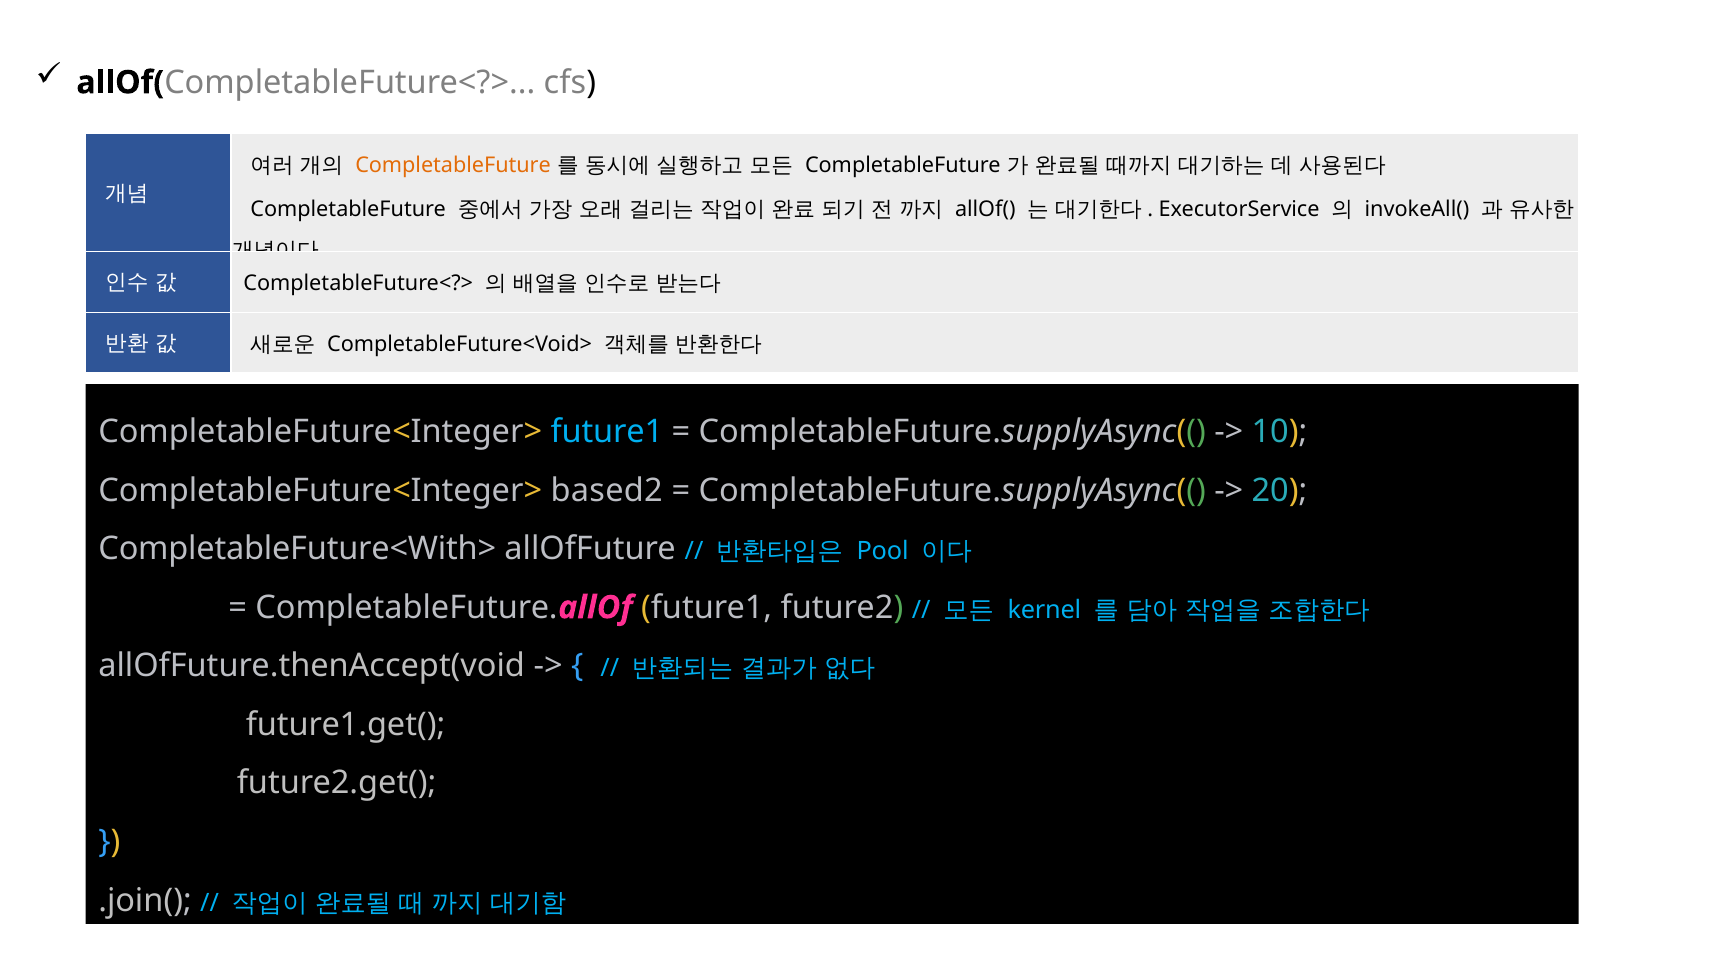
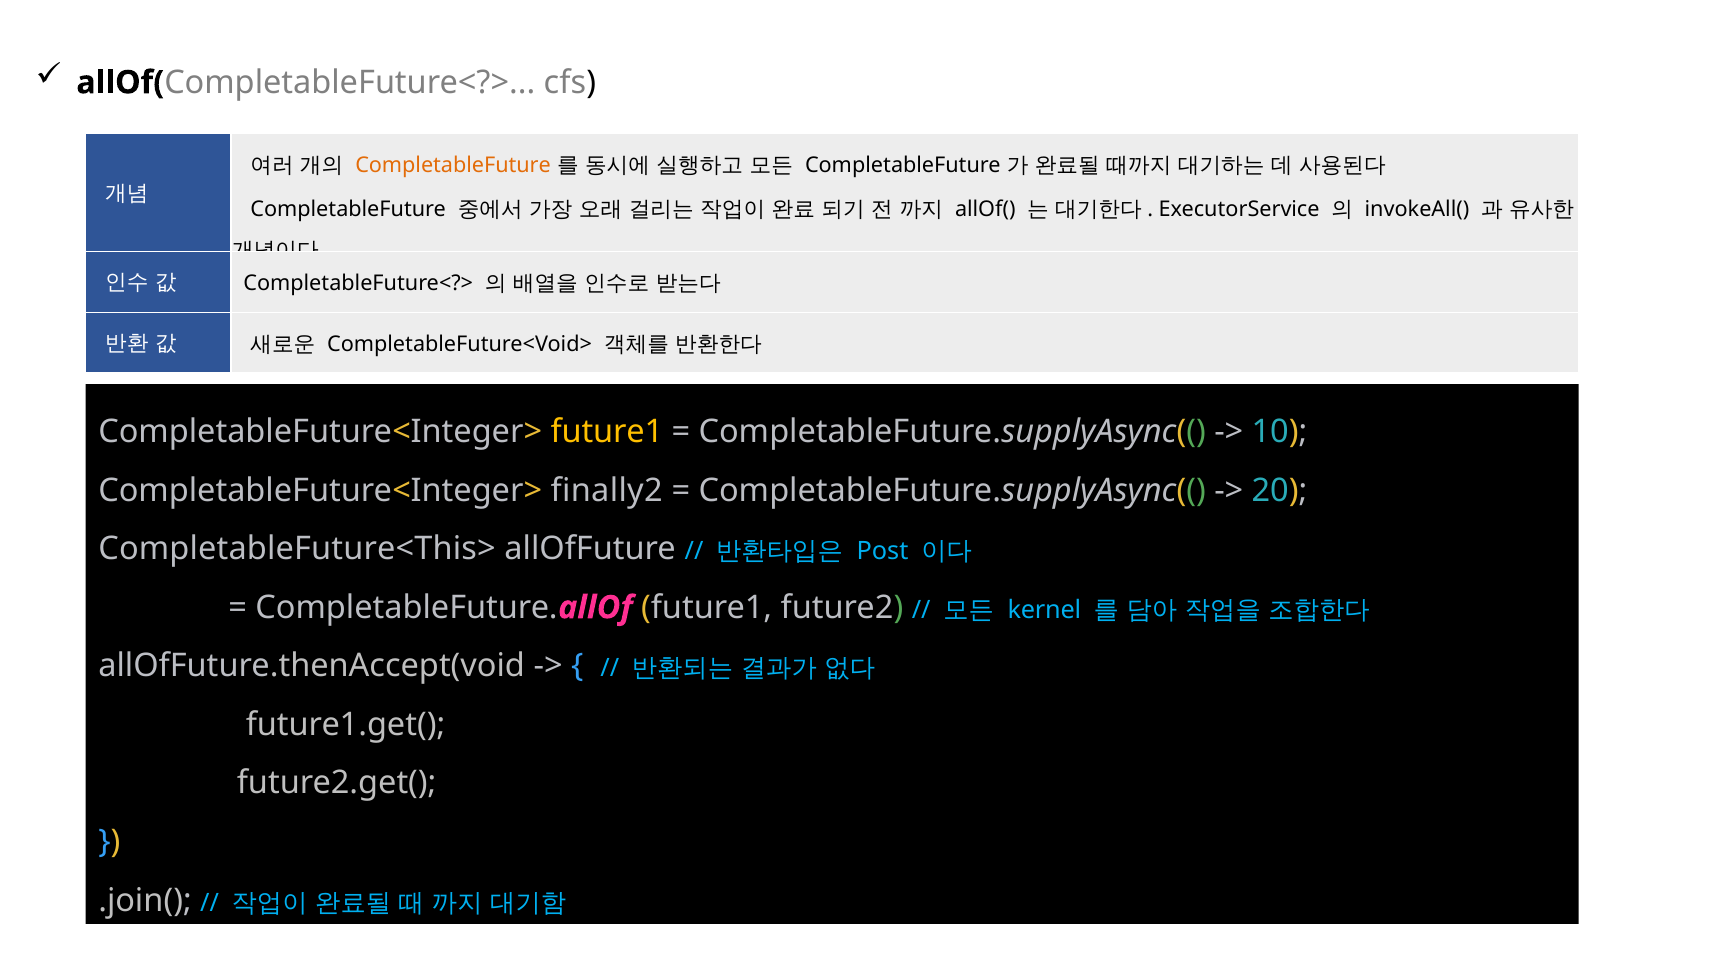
future1 at (607, 432) colour: light blue -> yellow
based2: based2 -> finally2
CompletableFuture<With>: CompletableFuture<With> -> CompletableFuture<This>
Pool: Pool -> Post
